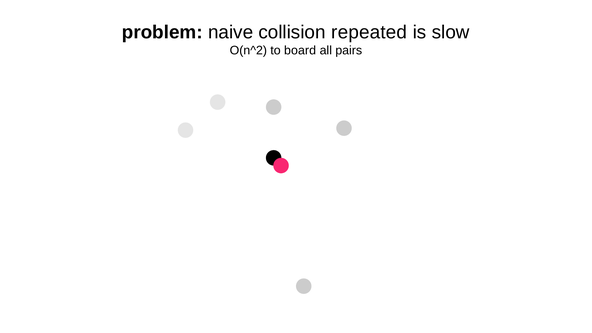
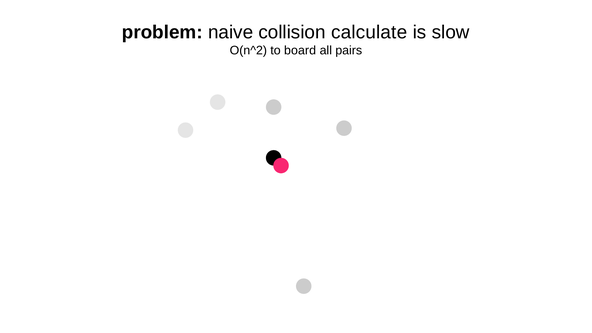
repeated: repeated -> calculate
